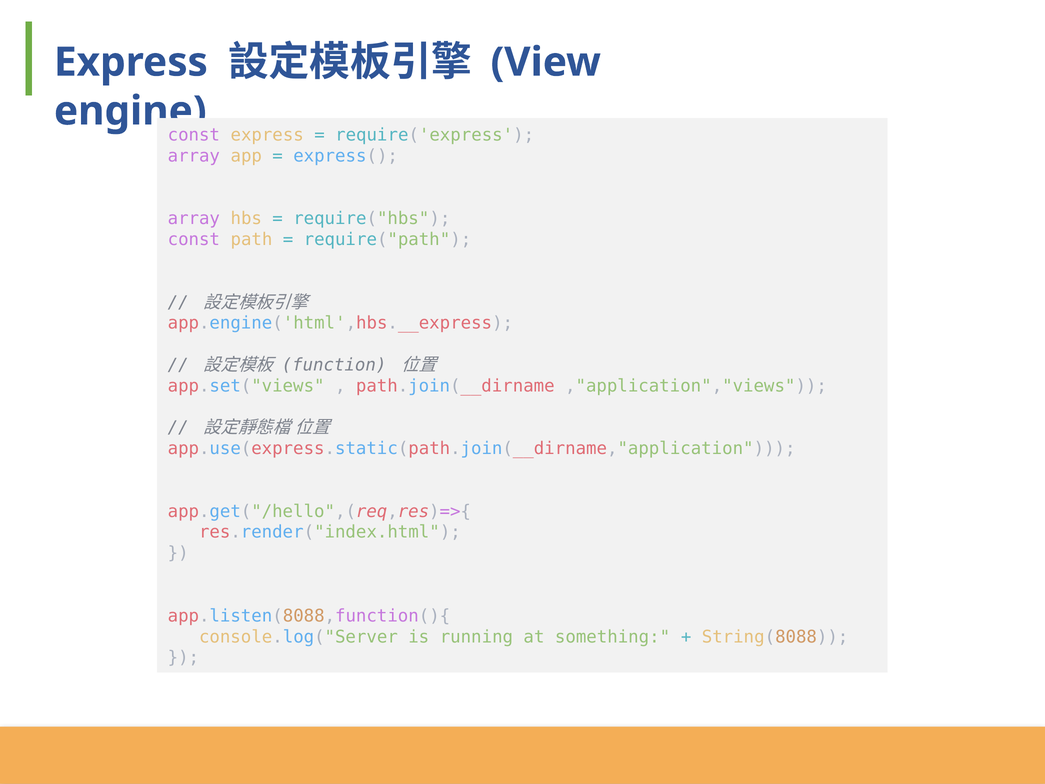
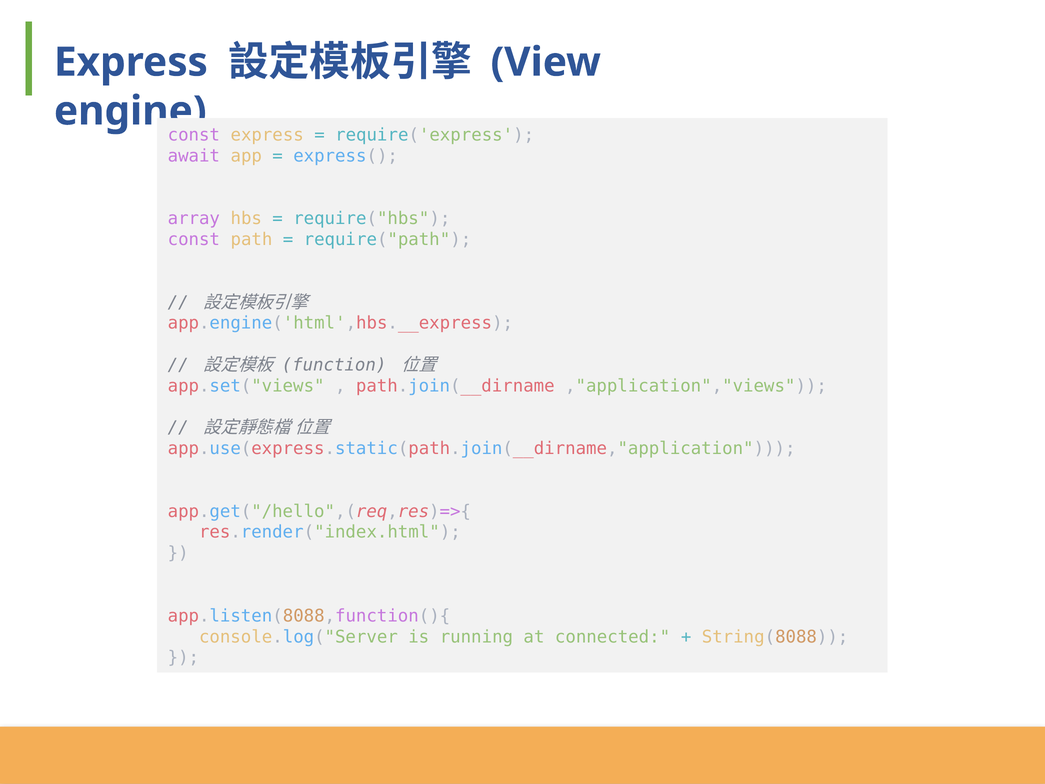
array at (194, 156): array -> await
something: something -> connected
